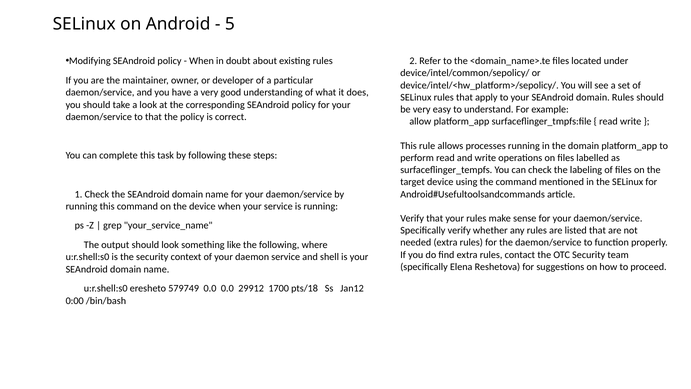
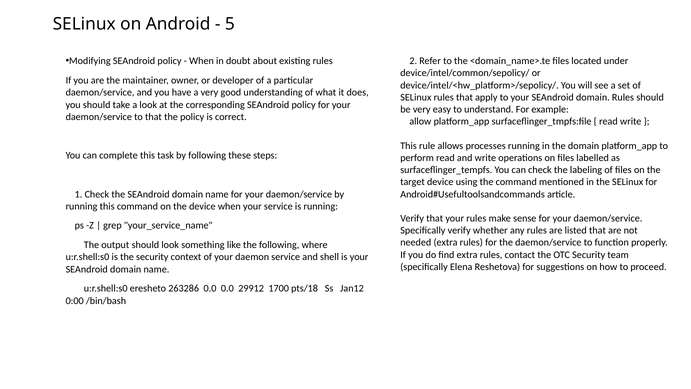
579749: 579749 -> 263286
